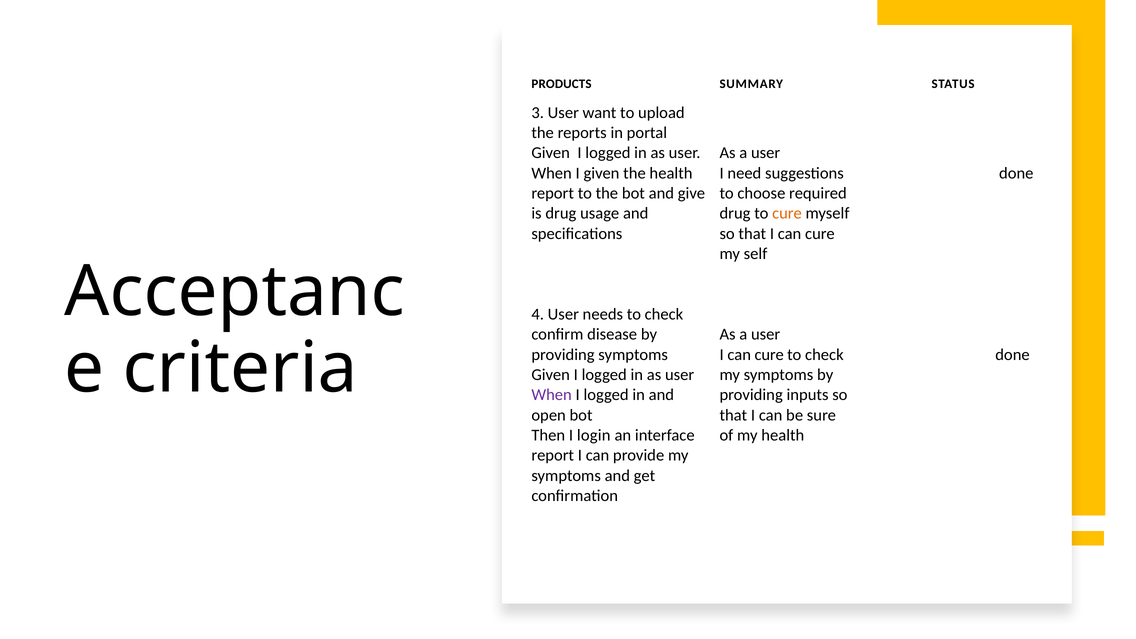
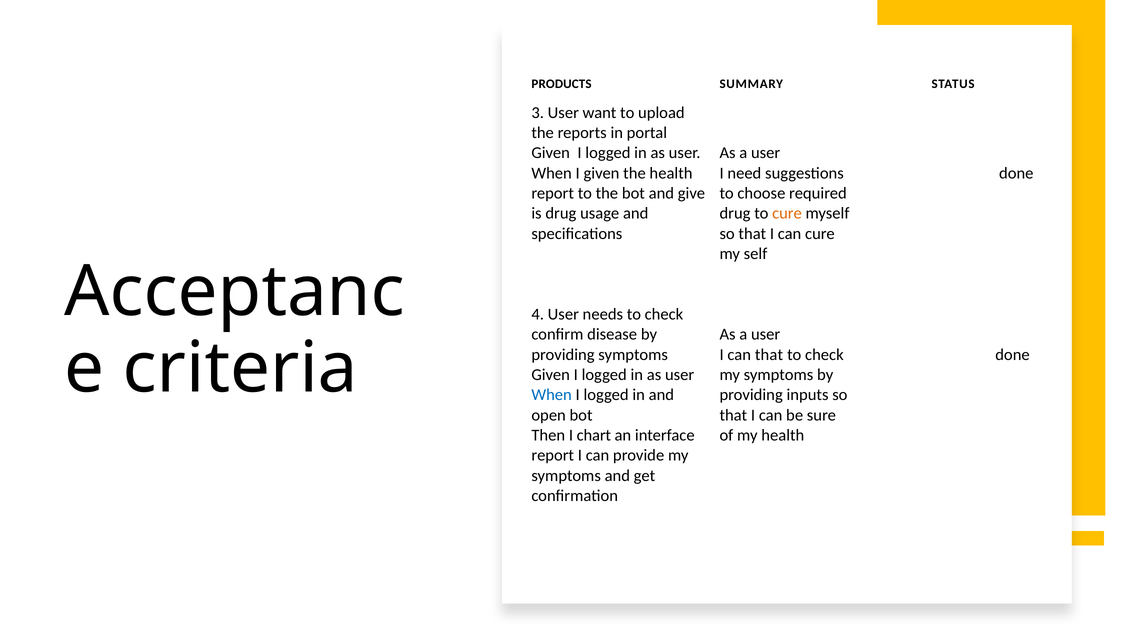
cure at (769, 355): cure -> that
When at (552, 395) colour: purple -> blue
login: login -> chart
